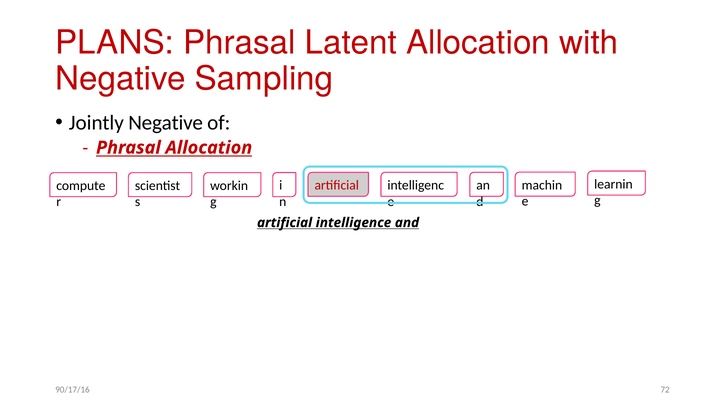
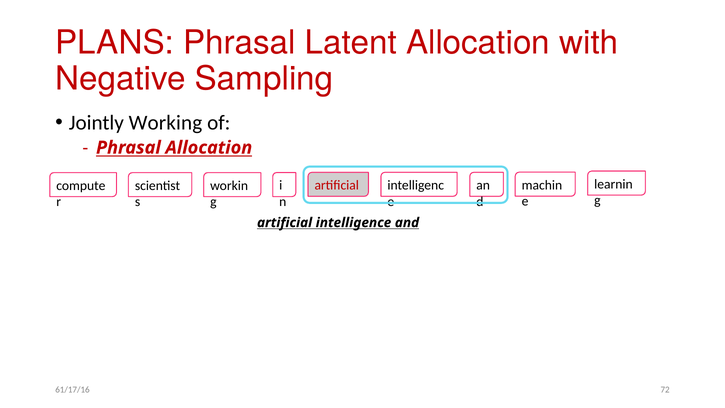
Jointly Negative: Negative -> Working
90/17/16: 90/17/16 -> 61/17/16
